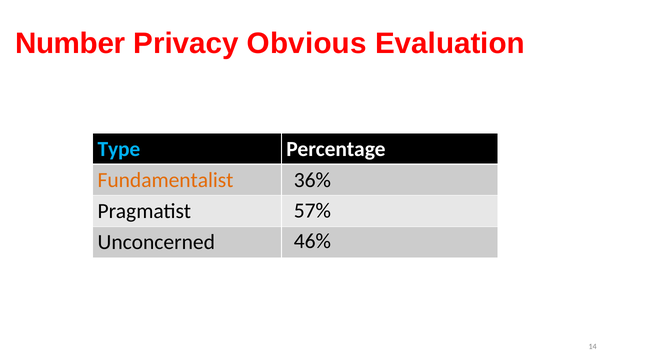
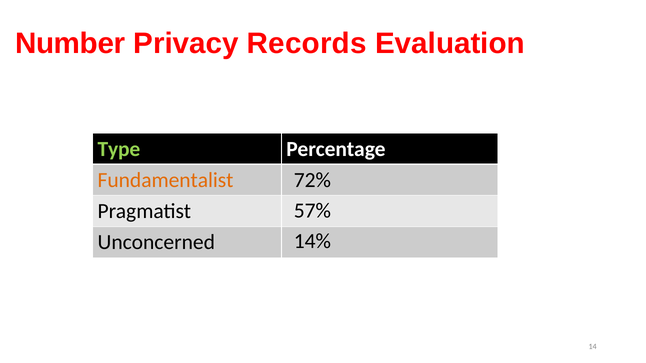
Obvious: Obvious -> Records
Type colour: light blue -> light green
36%: 36% -> 72%
46%: 46% -> 14%
